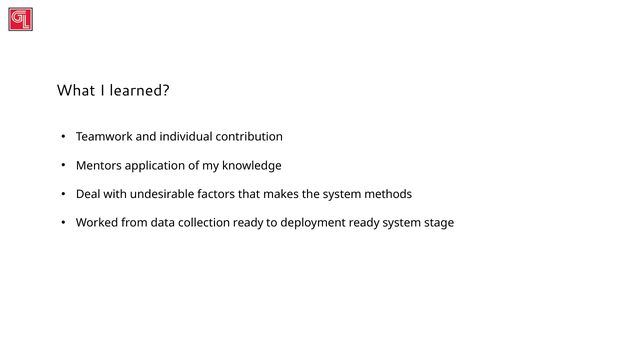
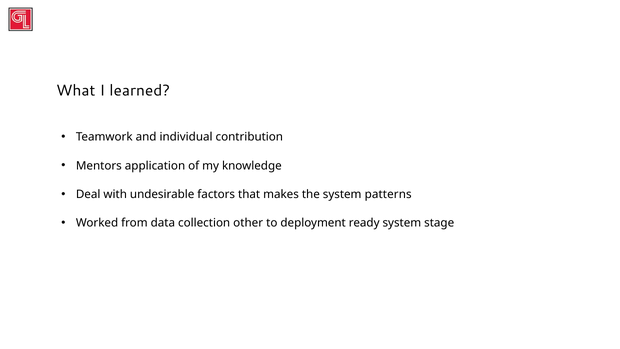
methods: methods -> patterns
collection ready: ready -> other
